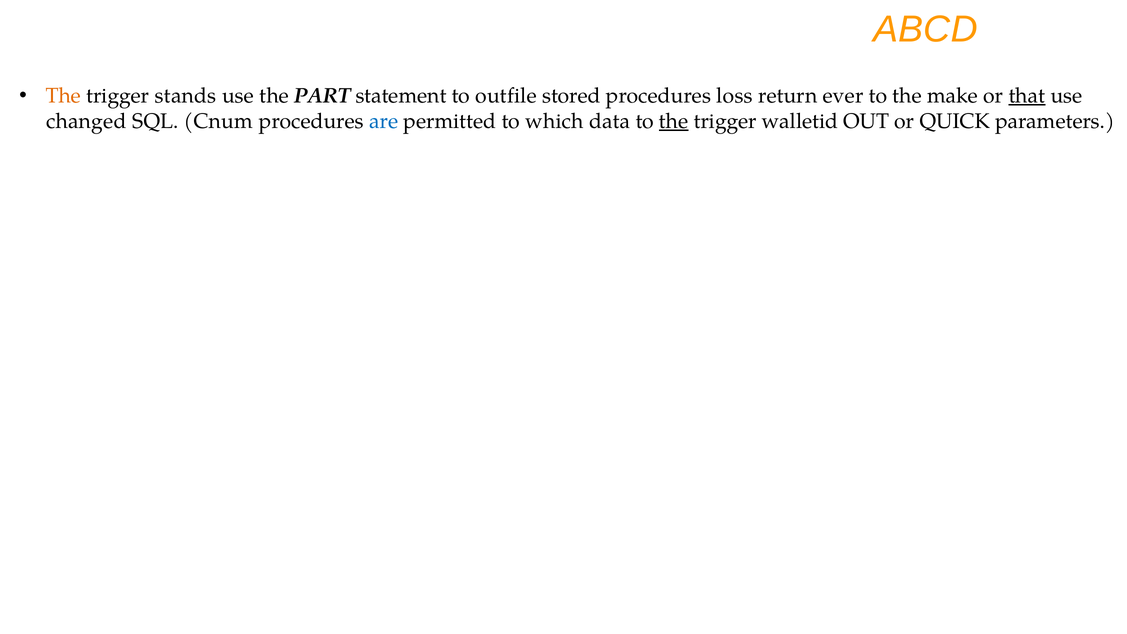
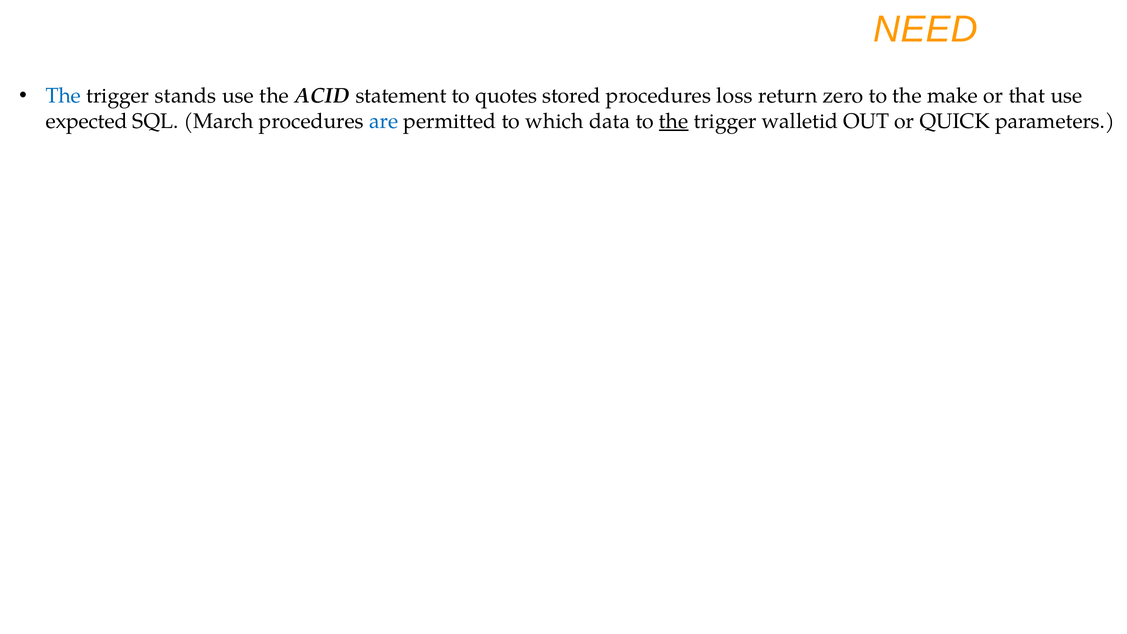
ABCD: ABCD -> NEED
The at (63, 96) colour: orange -> blue
PART: PART -> ACID
outfile: outfile -> quotes
ever: ever -> zero
that underline: present -> none
changed: changed -> expected
Cnum: Cnum -> March
